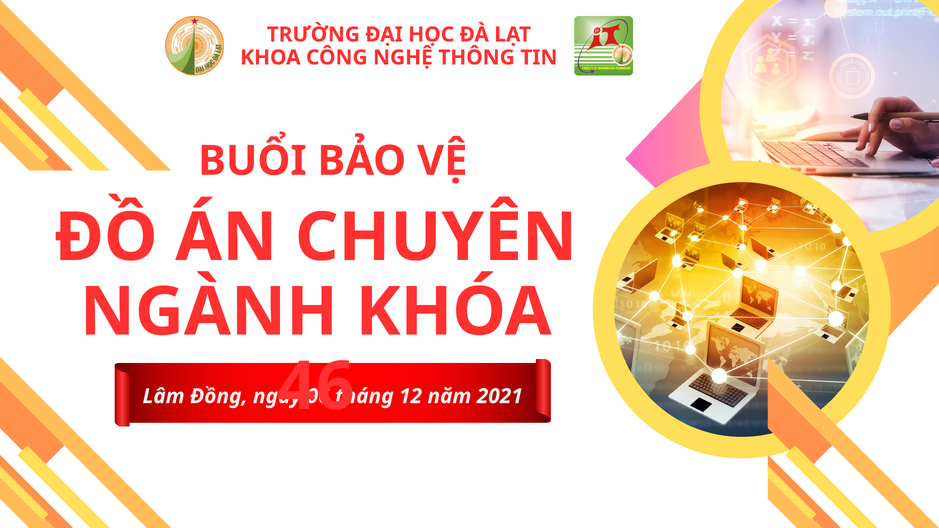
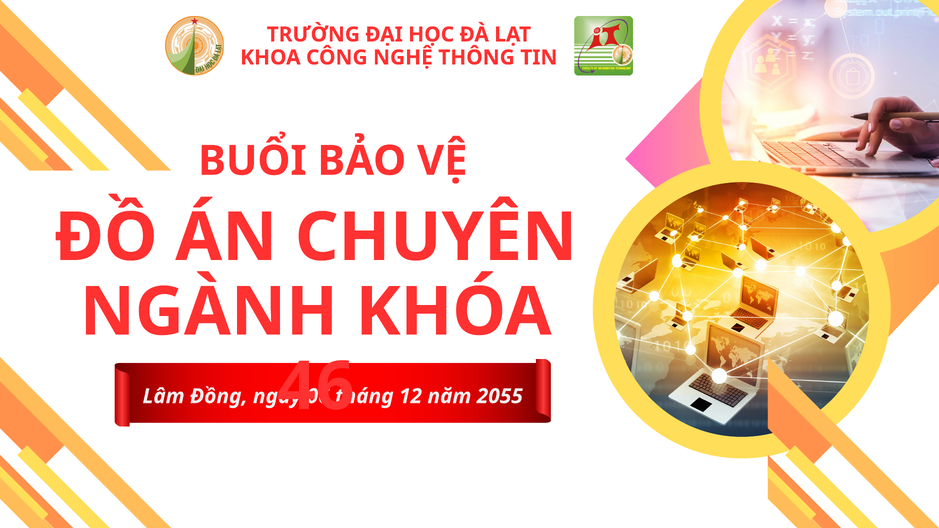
2021: 2021 -> 2055
